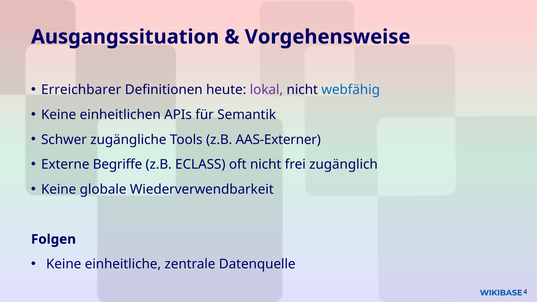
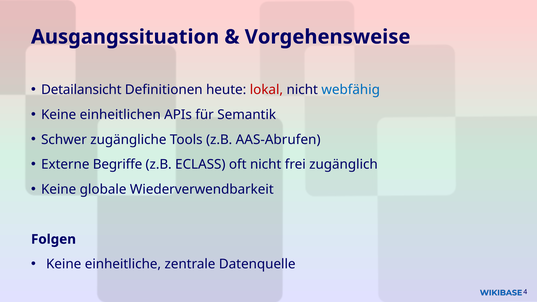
Erreichbarer: Erreichbarer -> Detailansicht
lokal colour: purple -> red
AAS-Externer: AAS-Externer -> AAS-Abrufen
